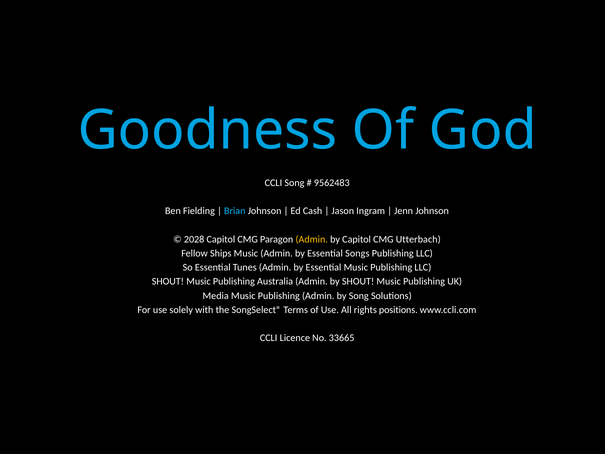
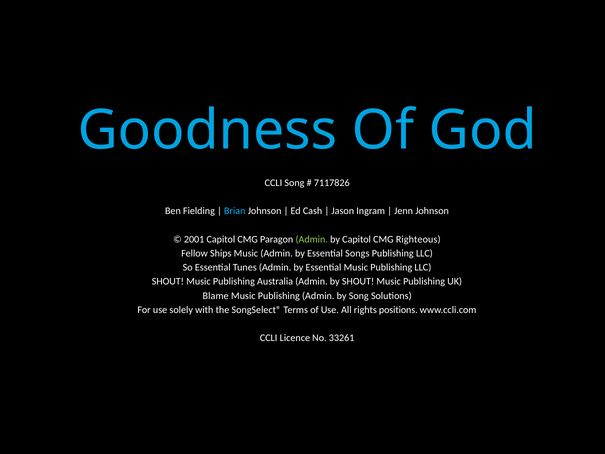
9562483: 9562483 -> 7117826
2028: 2028 -> 2001
Admin at (312, 239) colour: yellow -> light green
Utterbach: Utterbach -> Righteous
Media: Media -> Blame
33665: 33665 -> 33261
